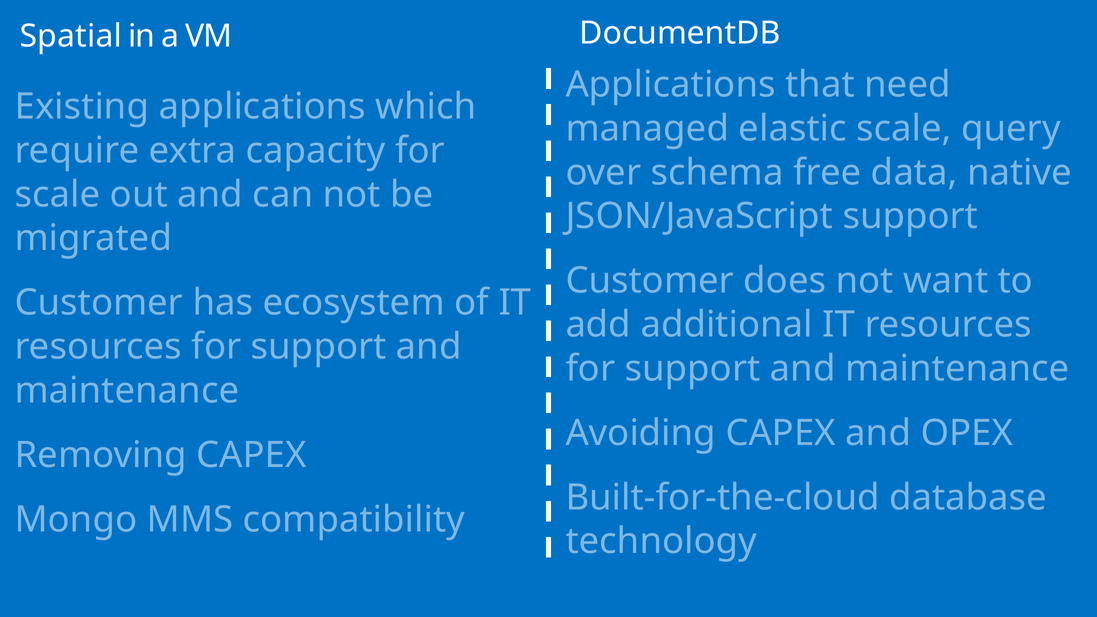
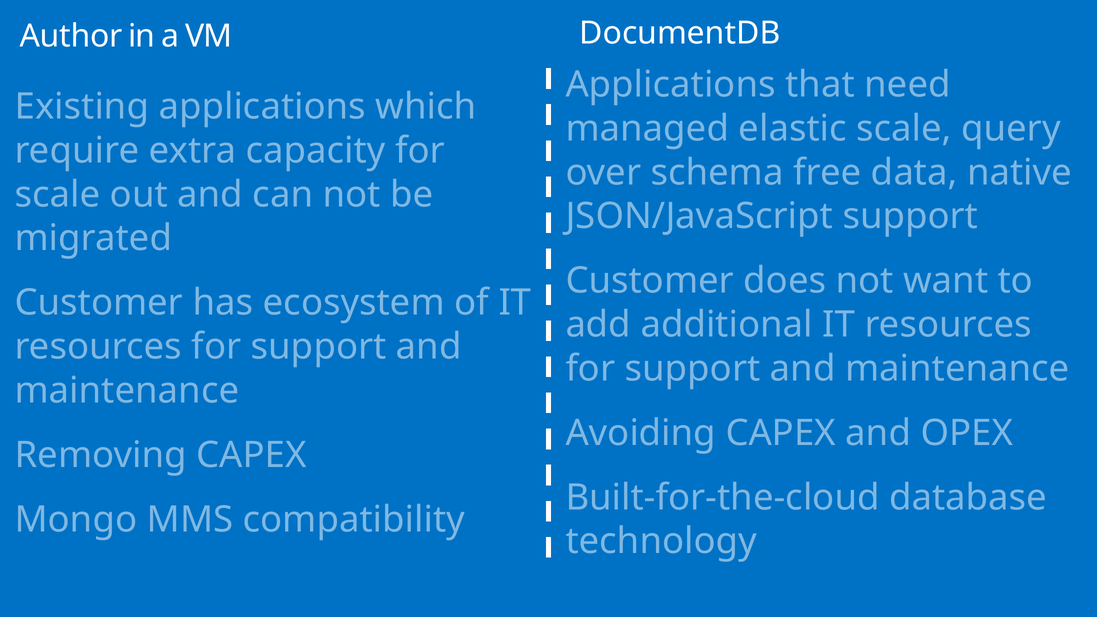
Spatial: Spatial -> Author
